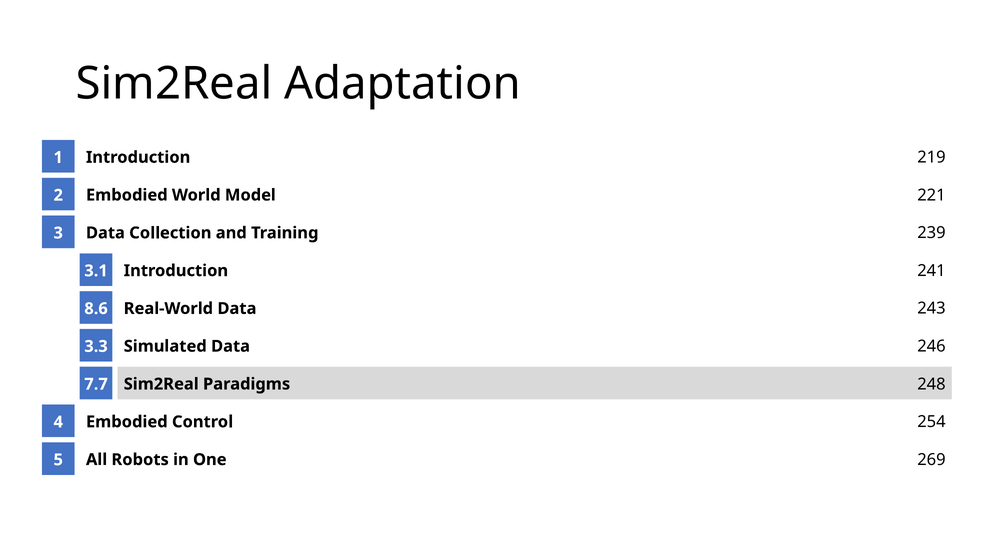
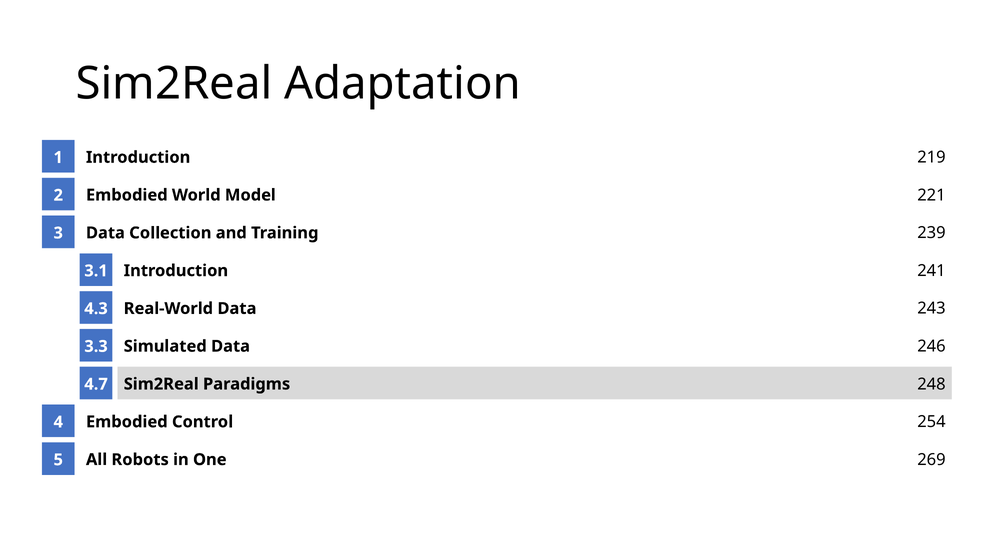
8.6: 8.6 -> 4.3
7.7: 7.7 -> 4.7
